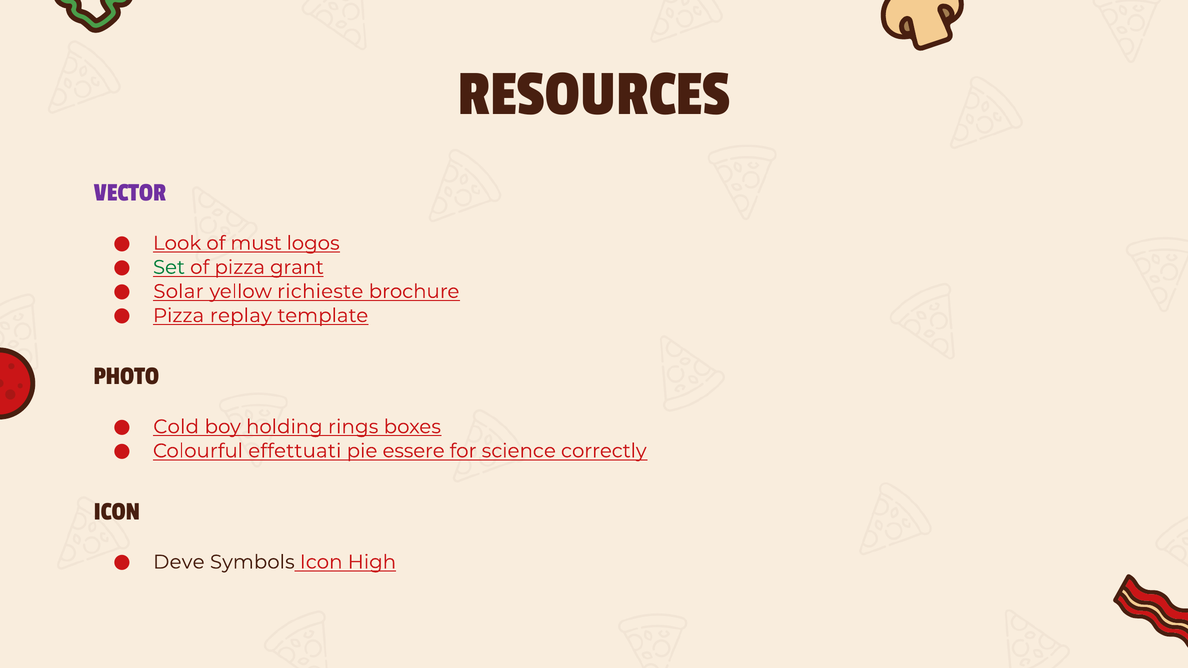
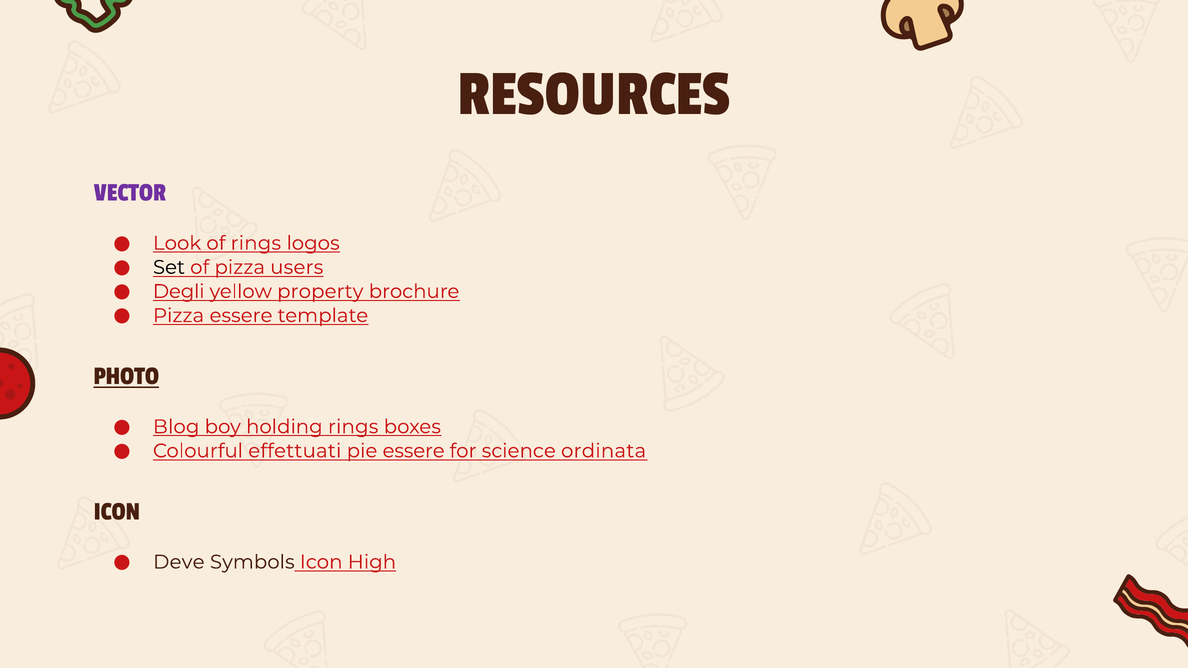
of must: must -> rings
Set colour: green -> black
grant: grant -> users
Solar: Solar -> Degli
richieste: richieste -> property
Pizza replay: replay -> essere
PHOTO underline: none -> present
Cold: Cold -> Blog
correctly: correctly -> ordinata
